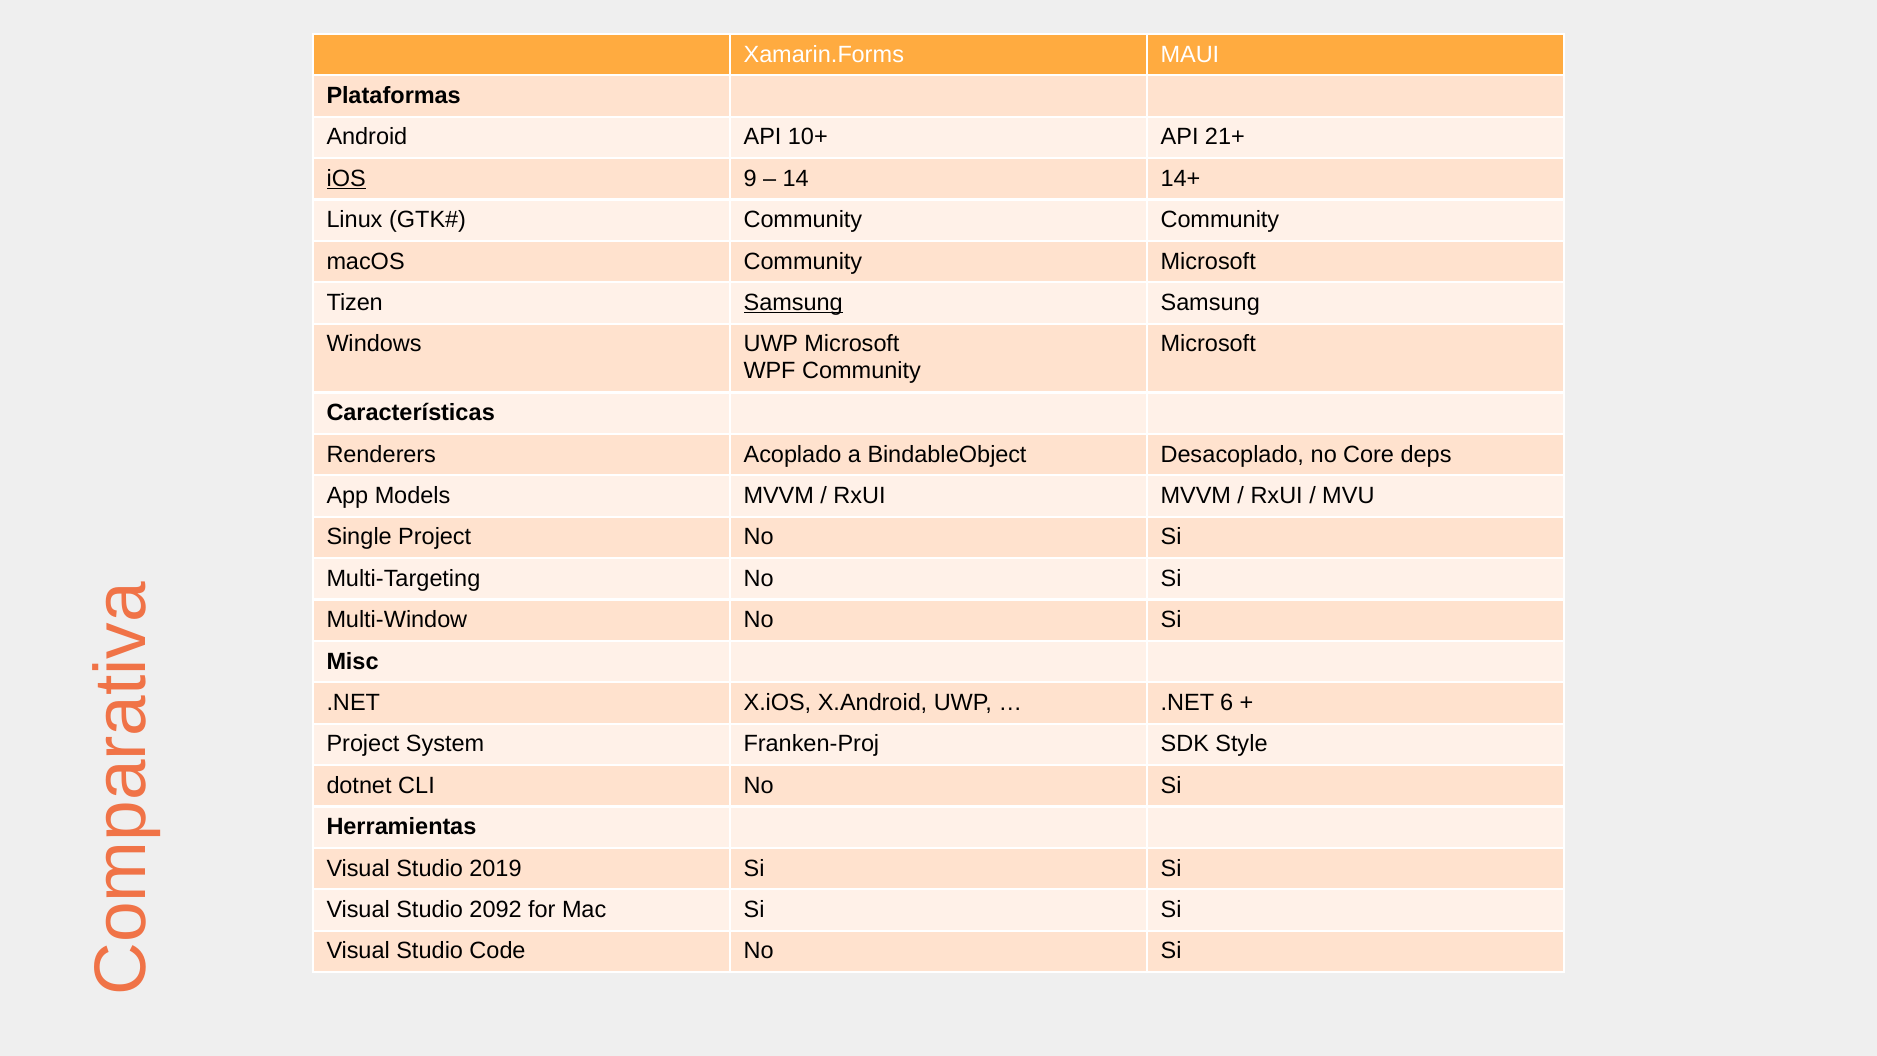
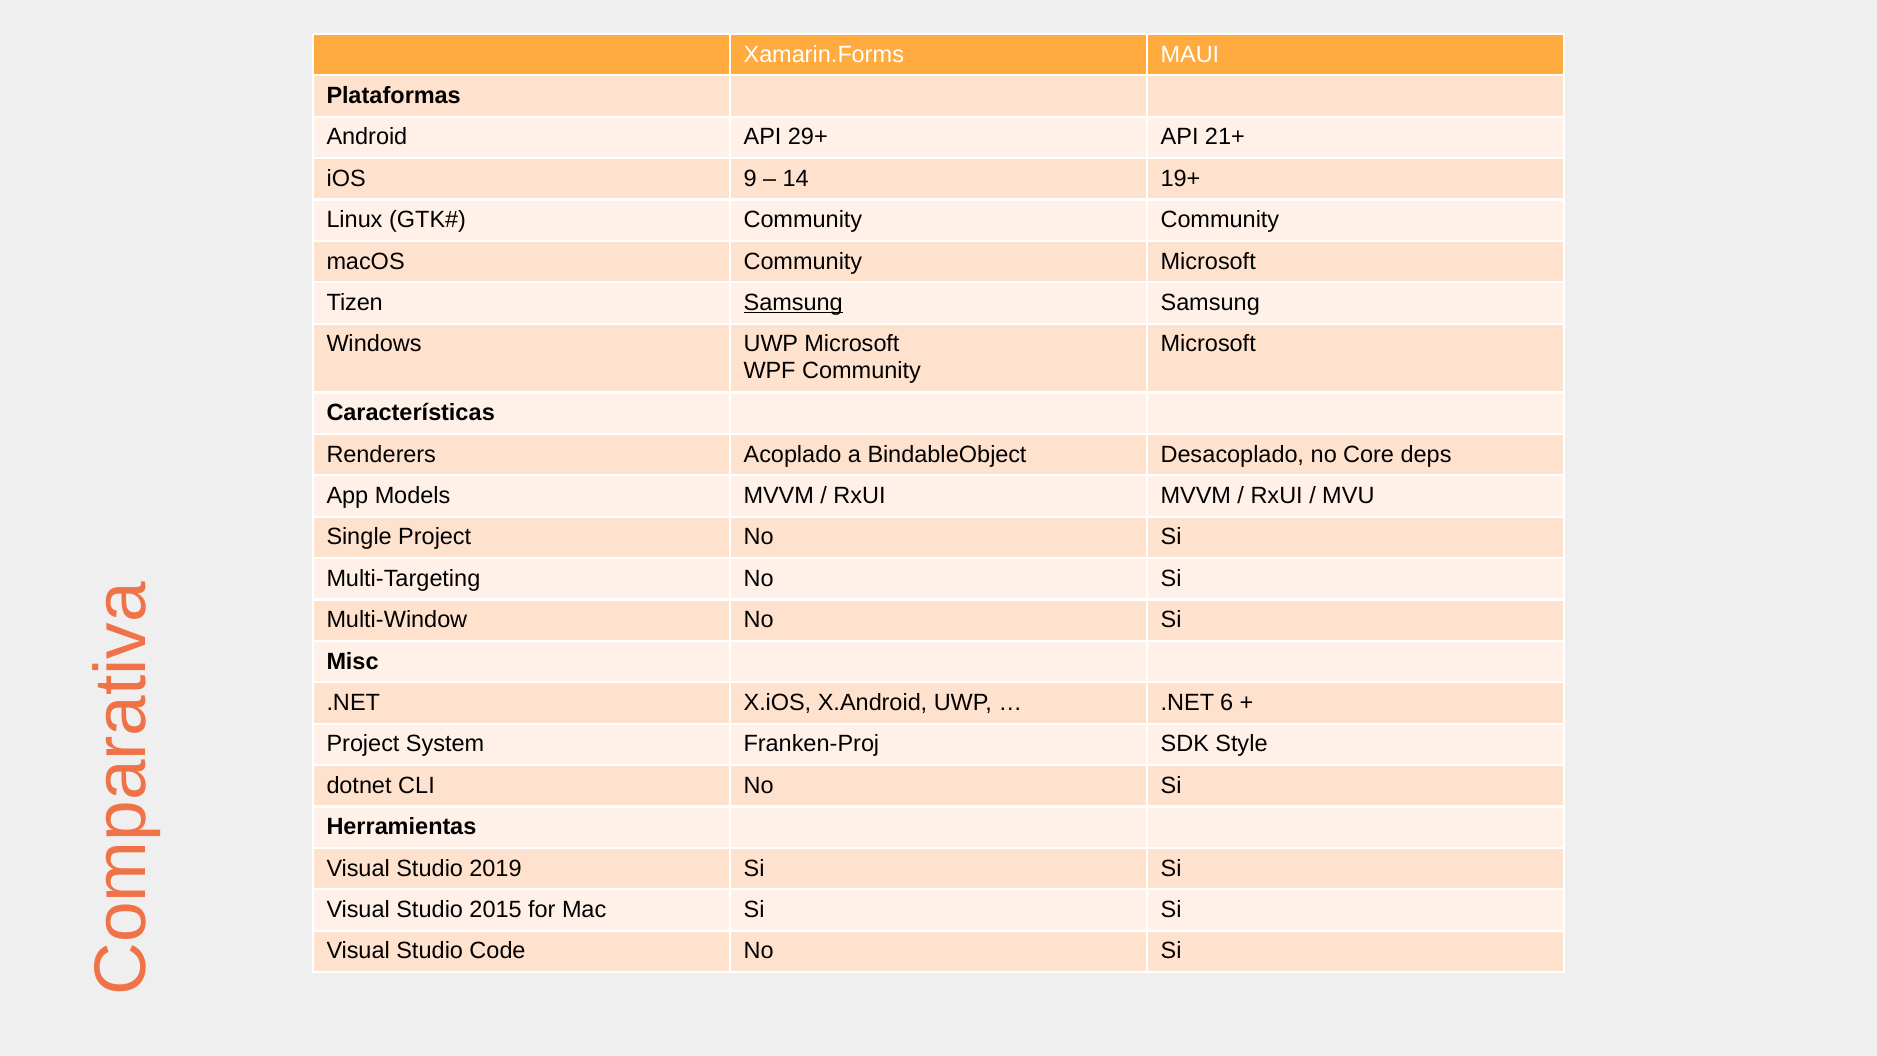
10+: 10+ -> 29+
iOS underline: present -> none
14+: 14+ -> 19+
2092: 2092 -> 2015
